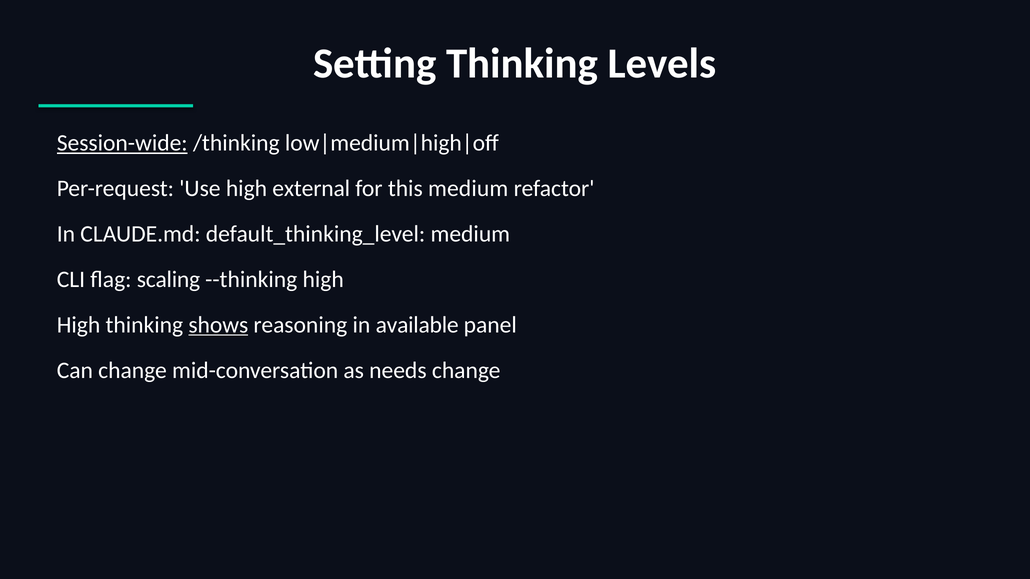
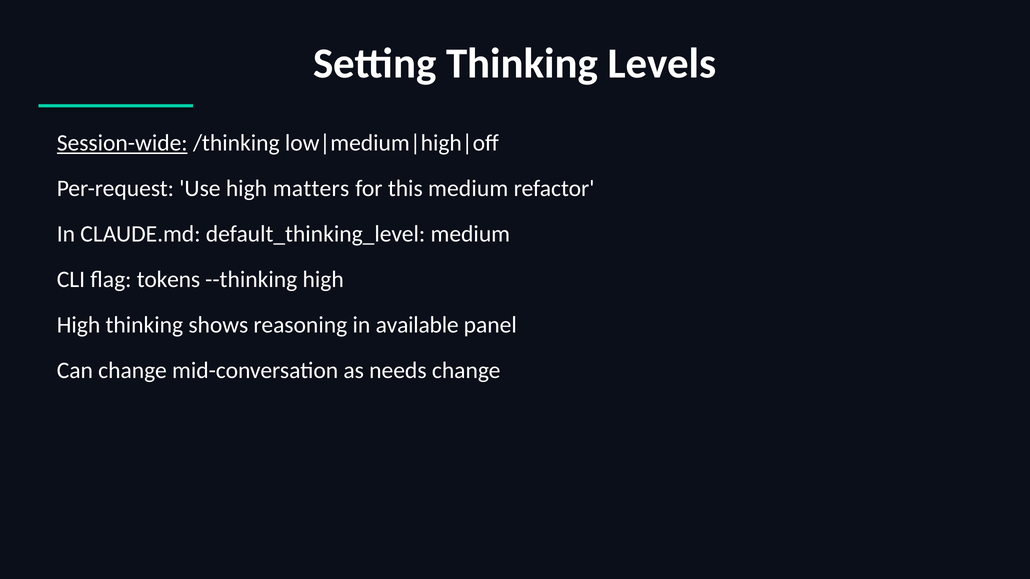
external: external -> matters
scaling: scaling -> tokens
shows underline: present -> none
